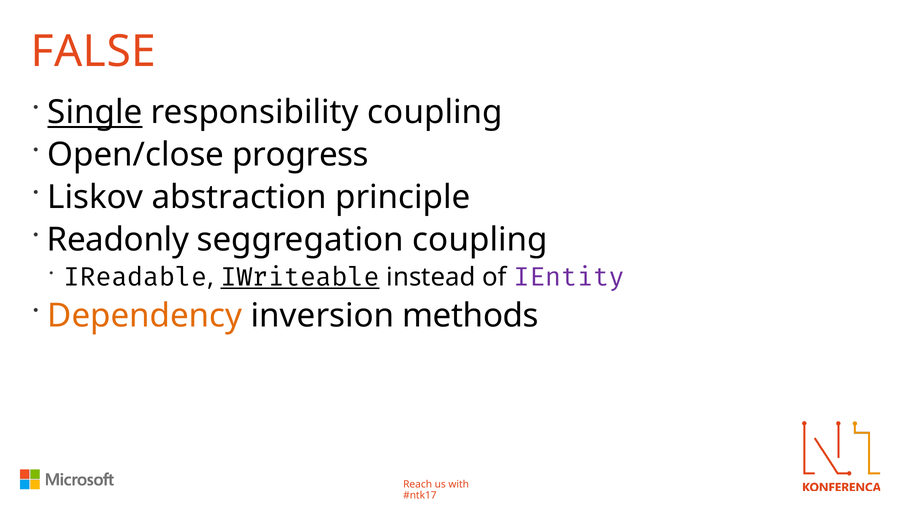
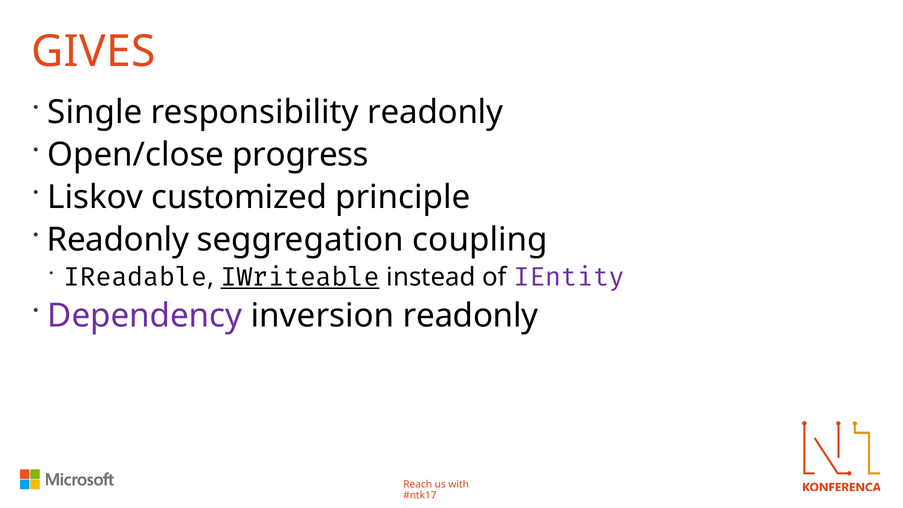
FALSE: FALSE -> GIVES
Single underline: present -> none
responsibility coupling: coupling -> readonly
abstraction: abstraction -> customized
Dependency colour: orange -> purple
inversion methods: methods -> readonly
